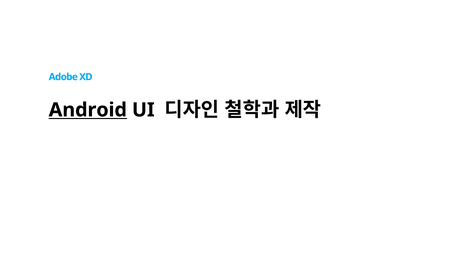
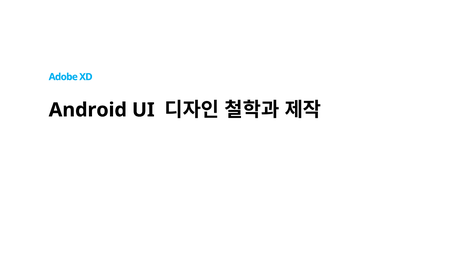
Android underline: present -> none
